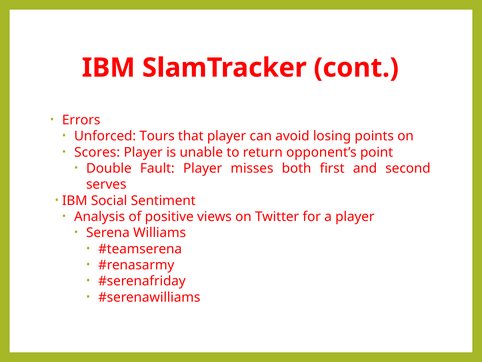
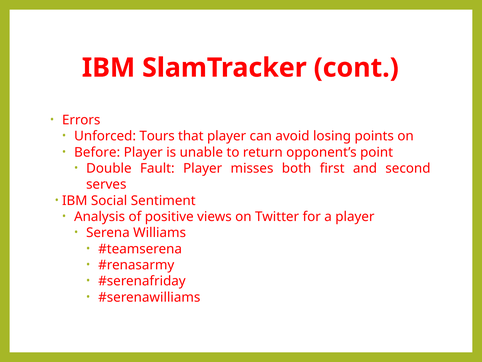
Scores: Scores -> Before
